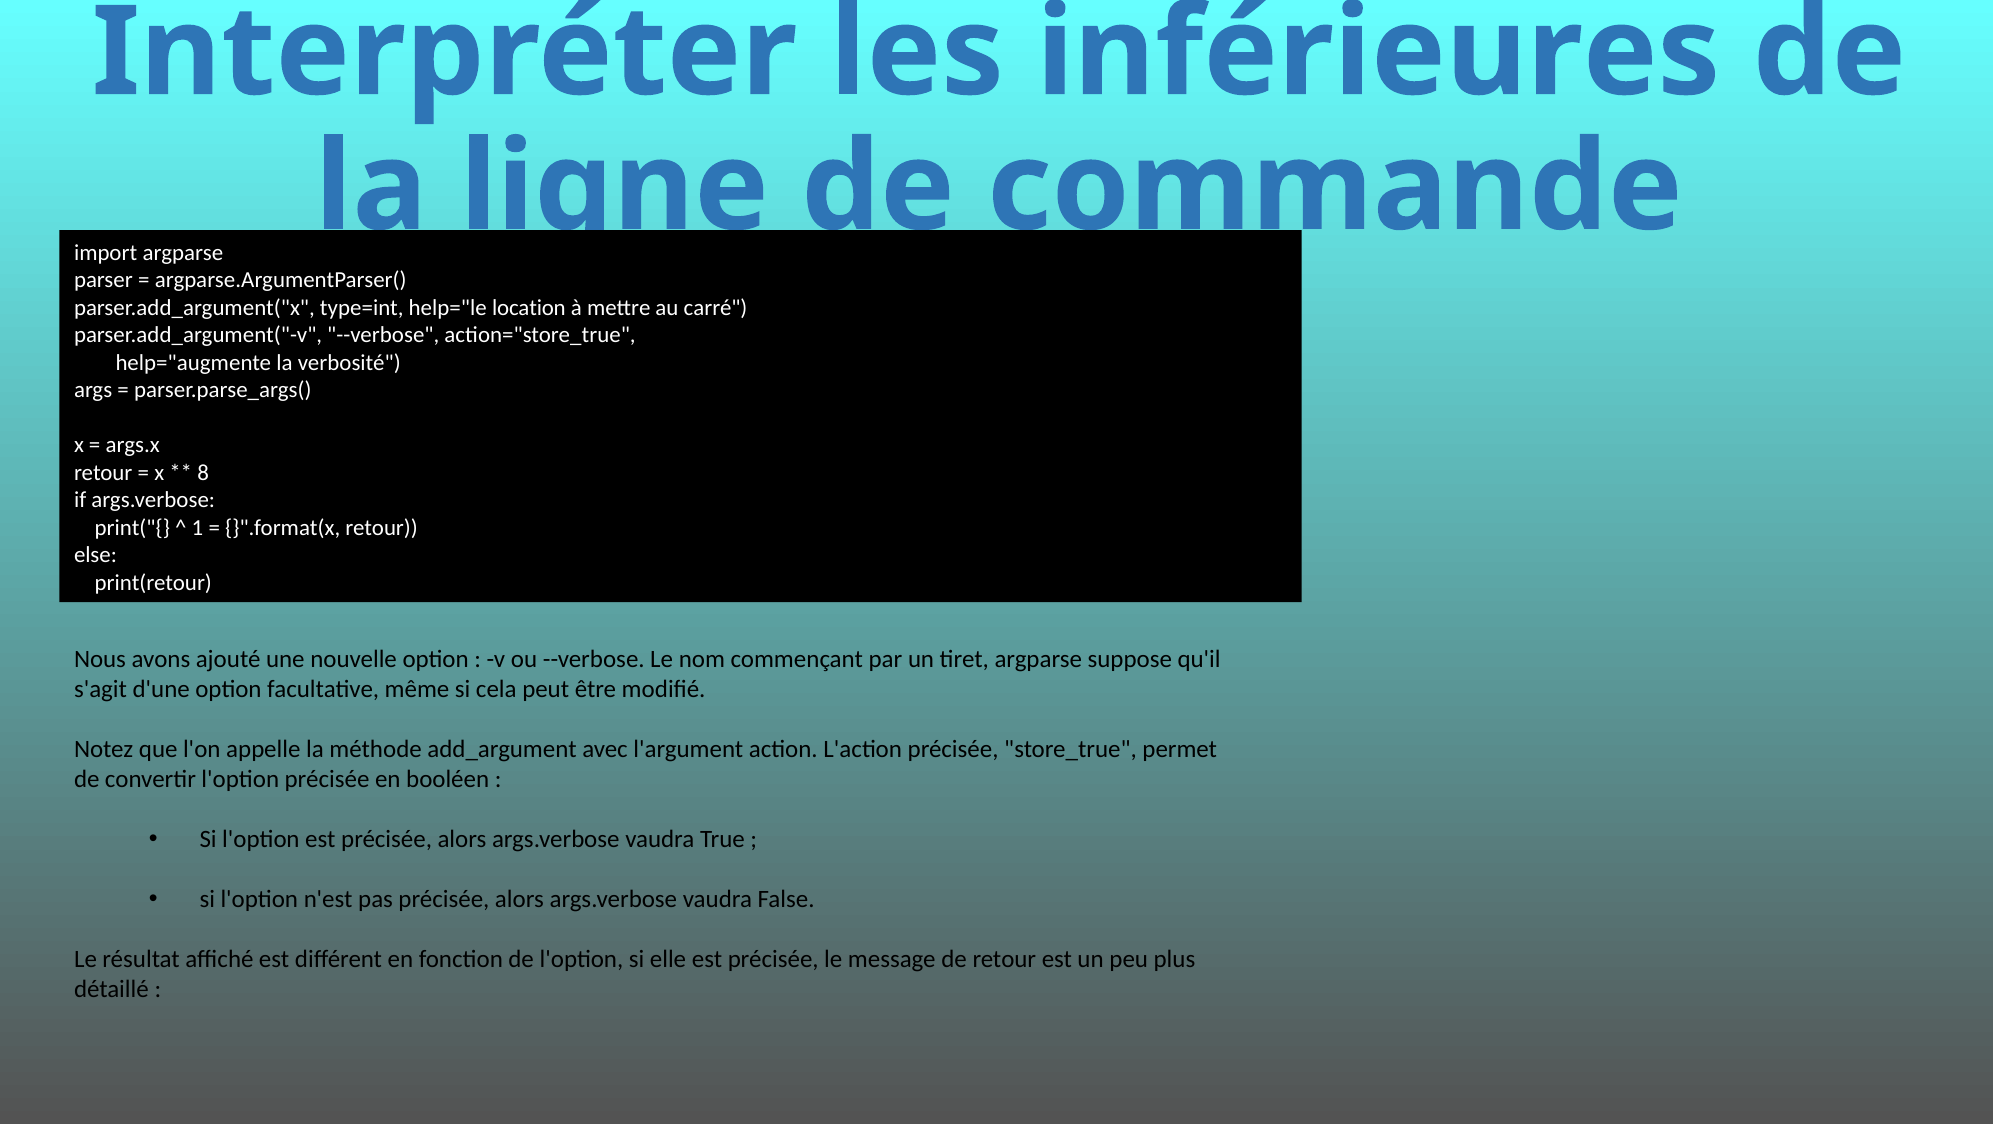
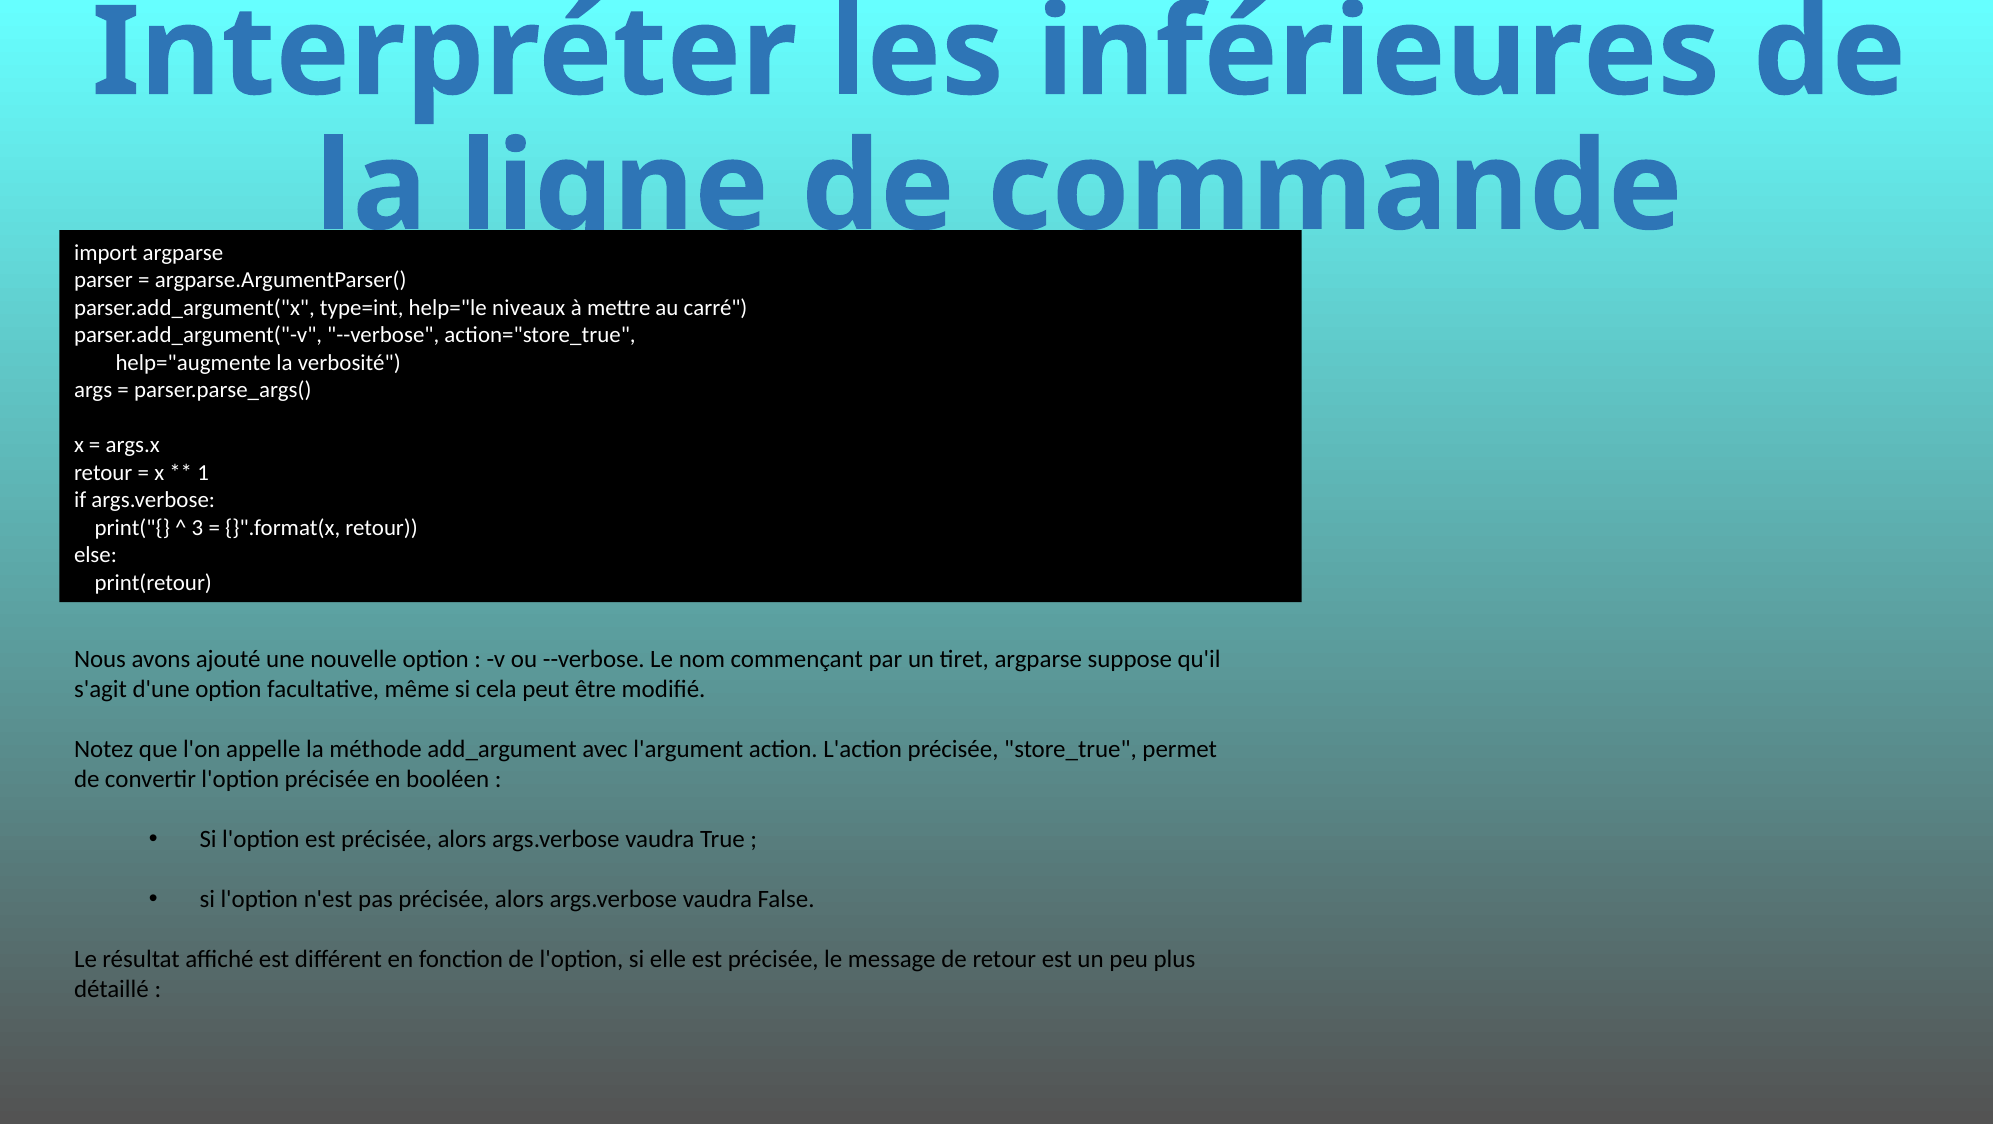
location: location -> niveaux
8: 8 -> 1
1: 1 -> 3
